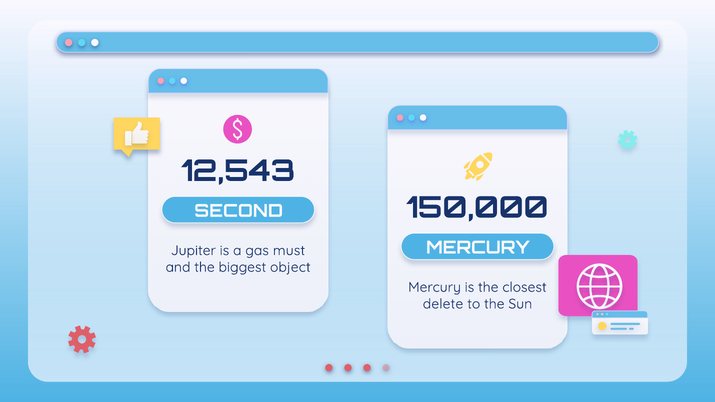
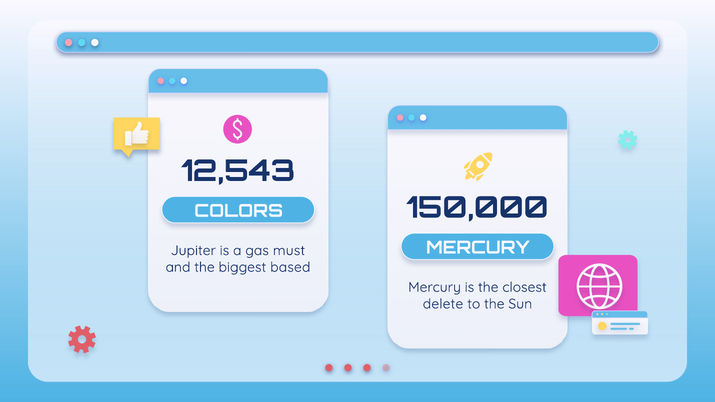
SECOND: SECOND -> COLORS
object: object -> based
